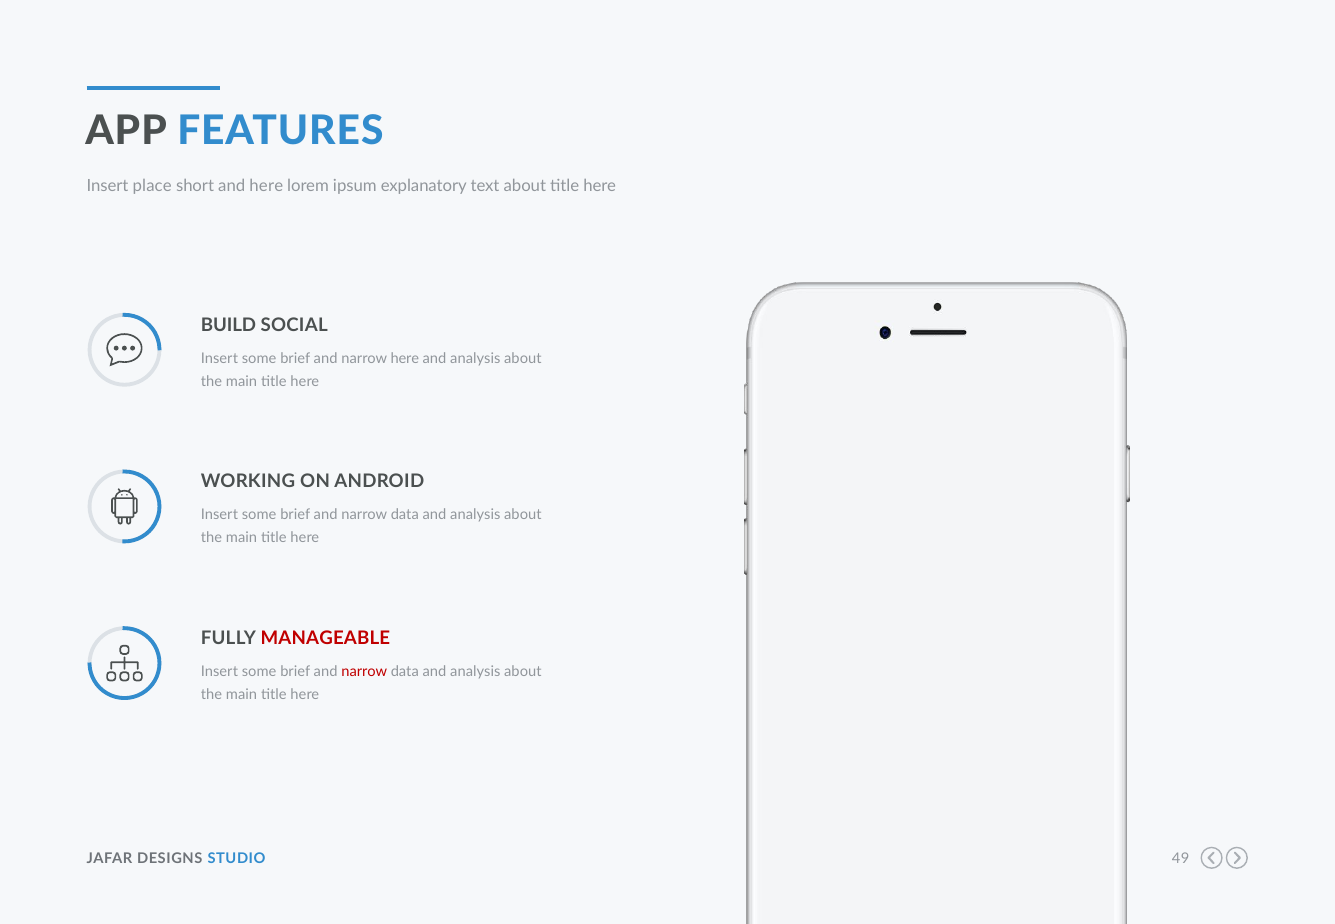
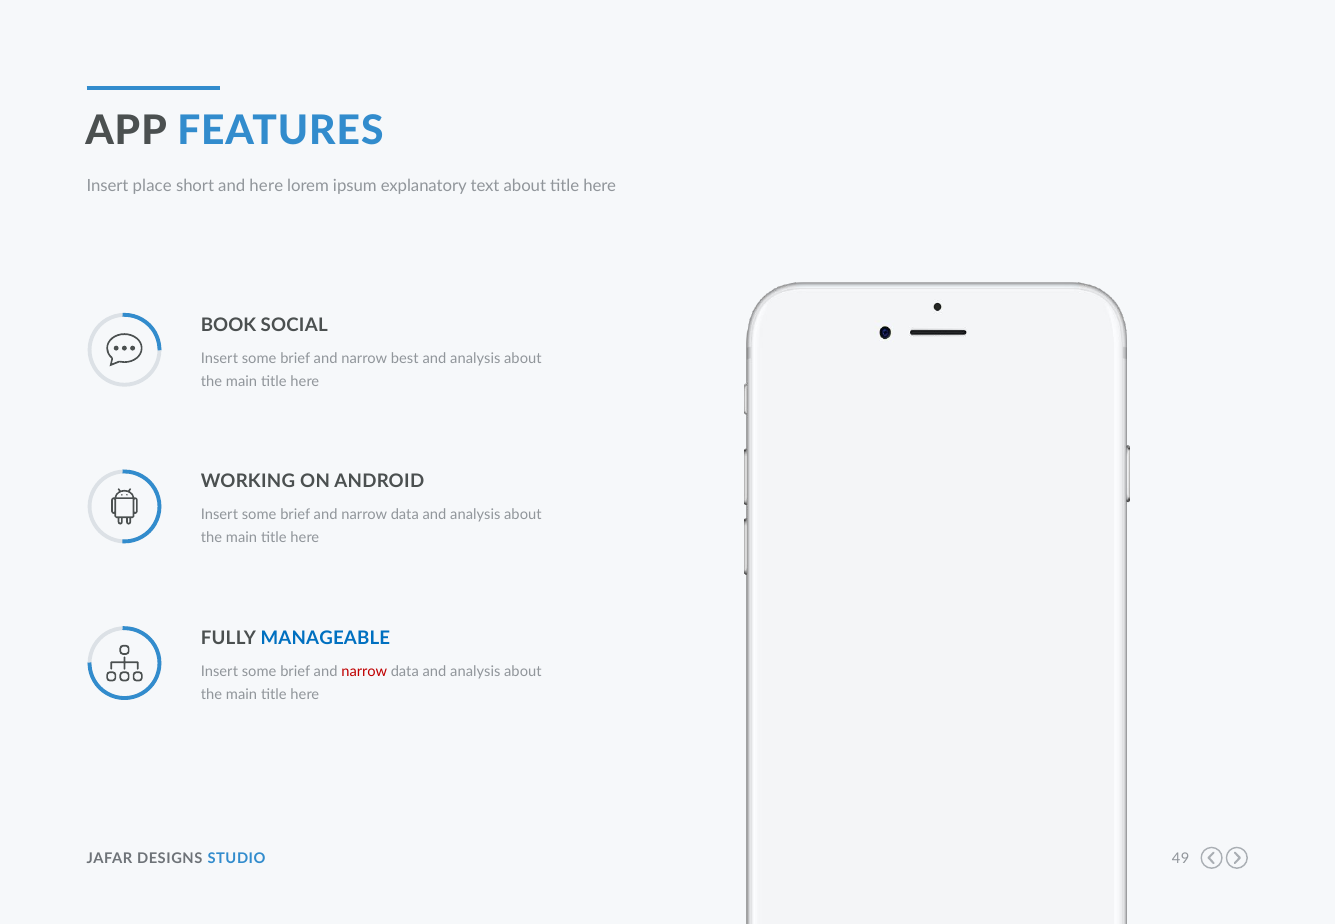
BUILD: BUILD -> BOOK
narrow here: here -> best
MANAGEABLE colour: red -> blue
